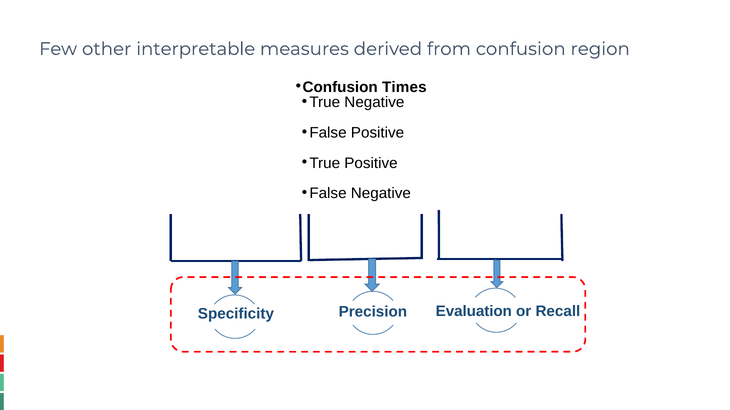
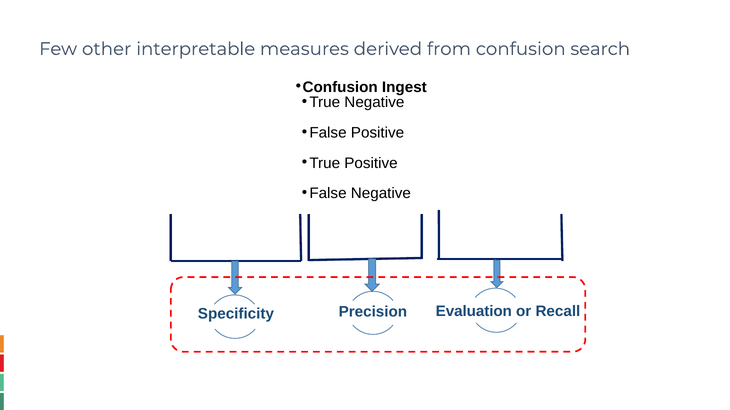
region: region -> search
Times: Times -> Ingest
